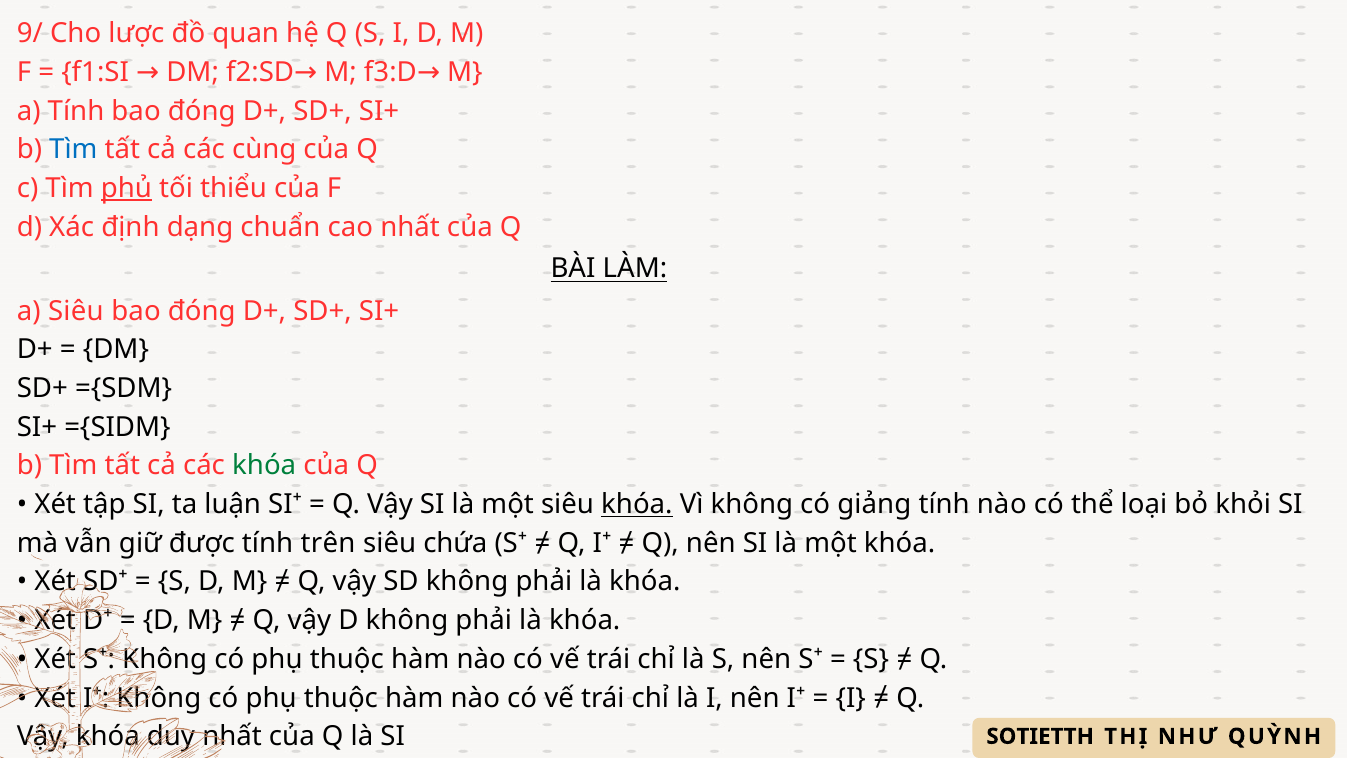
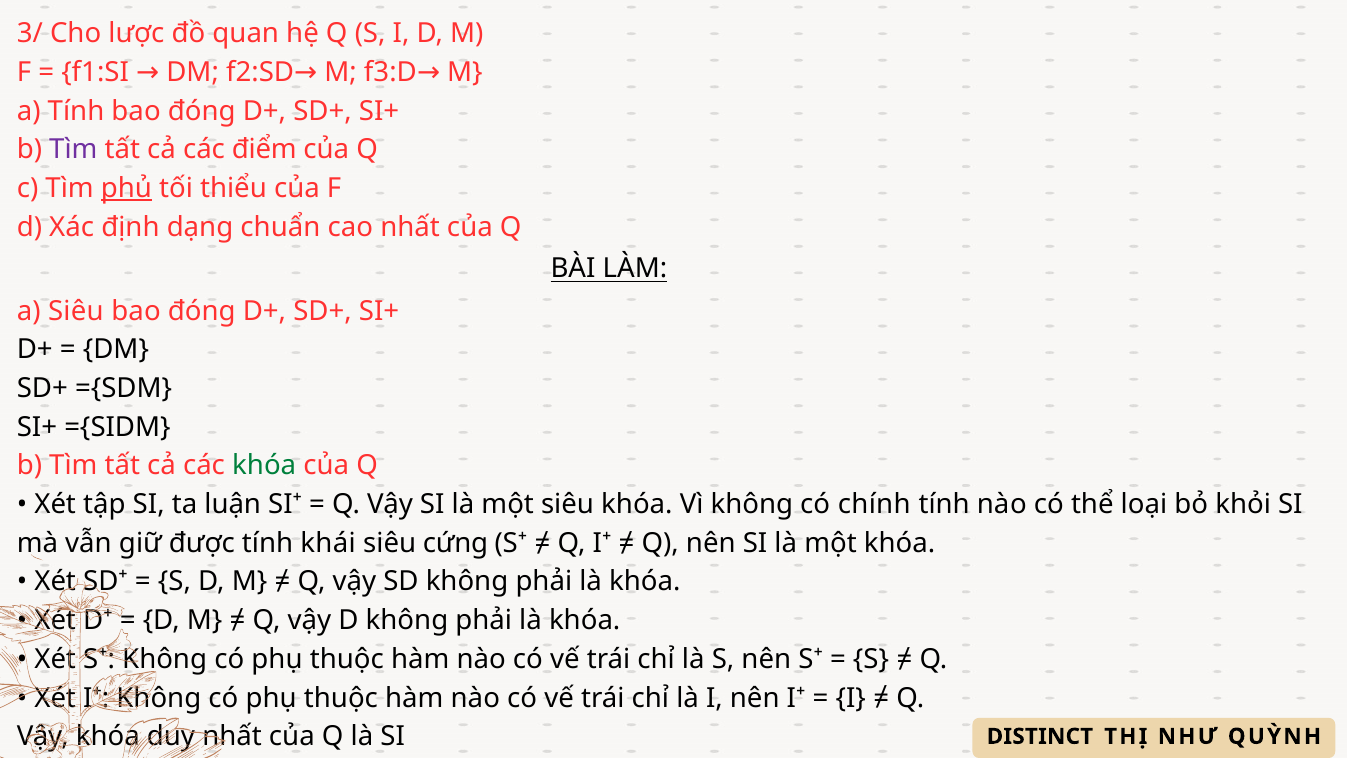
9/: 9/ -> 3/
Tìm at (73, 150) colour: blue -> purple
cùng: cùng -> điểm
khóa at (637, 504) underline: present -> none
giảng: giảng -> chính
trên: trên -> khái
chứa: chứa -> cứng
SOTIETTH: SOTIETTH -> DISTINCT
